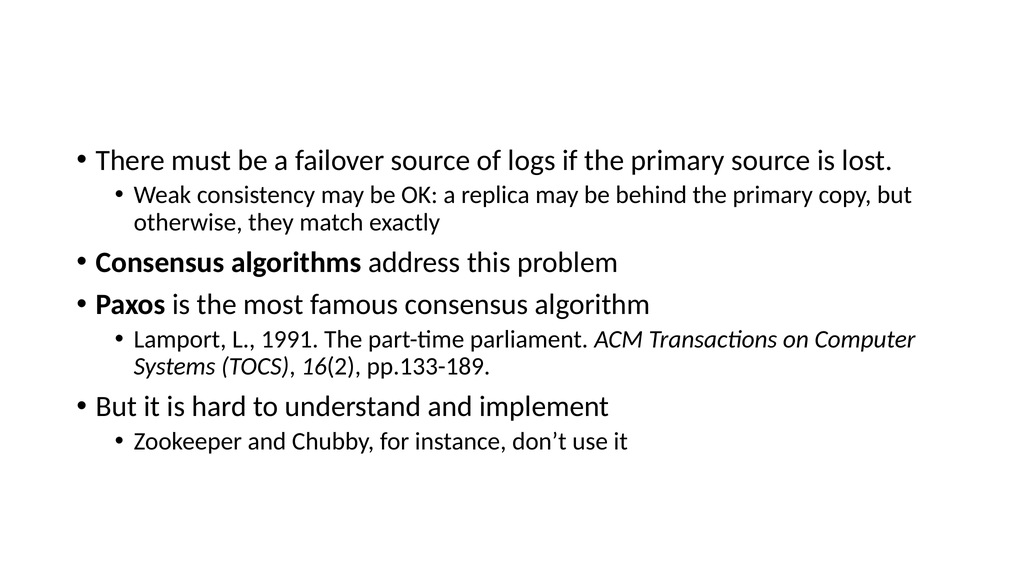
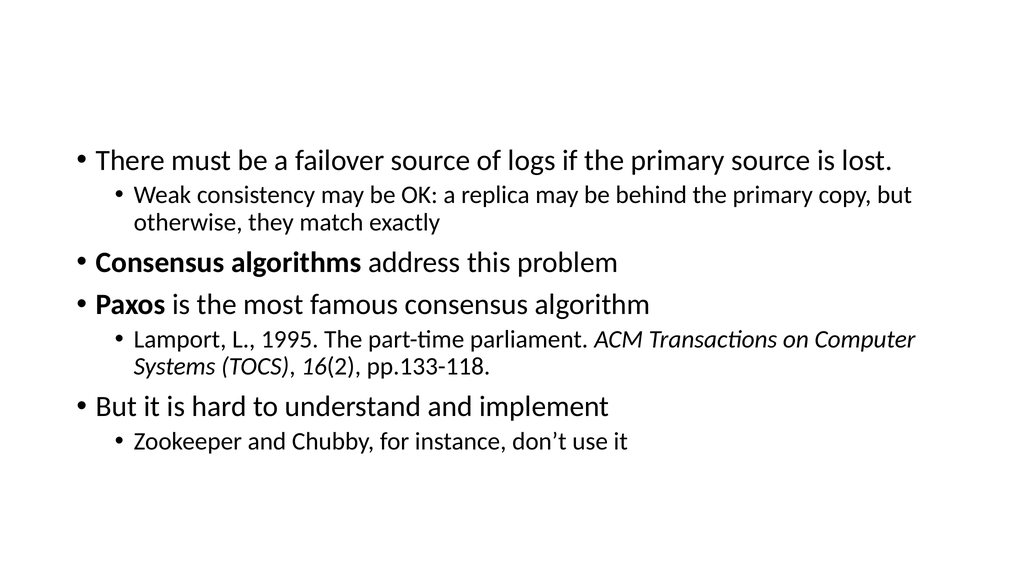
1991: 1991 -> 1995
pp.133-189: pp.133-189 -> pp.133-118
